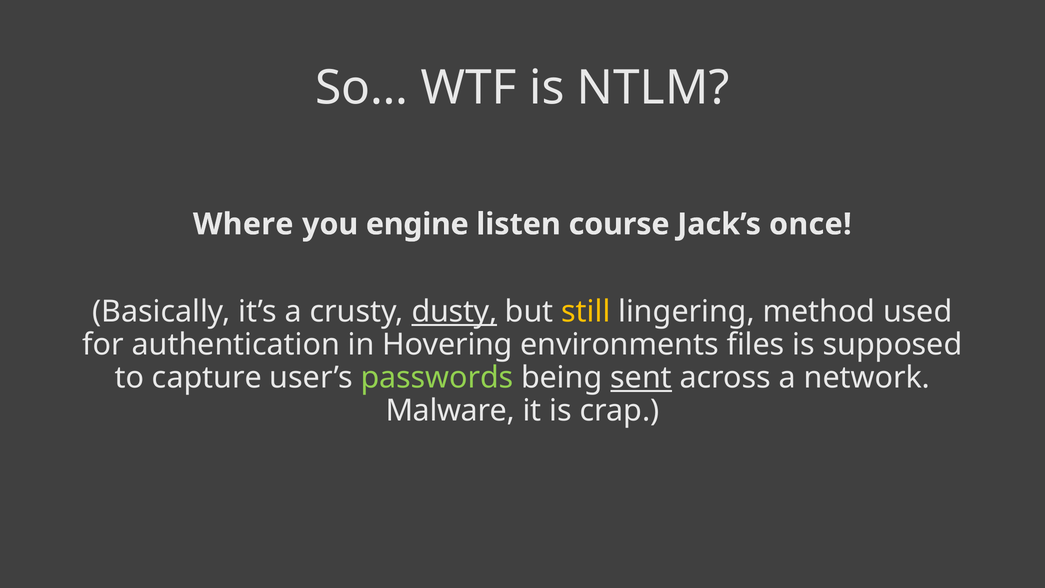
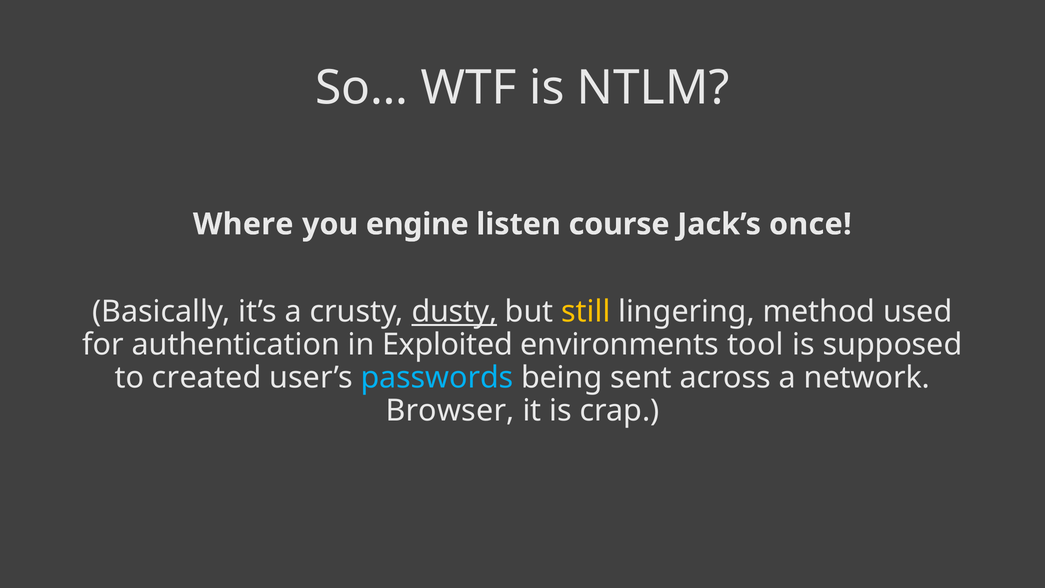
Hovering: Hovering -> Exploited
files: files -> tool
capture: capture -> created
passwords colour: light green -> light blue
sent underline: present -> none
Malware: Malware -> Browser
